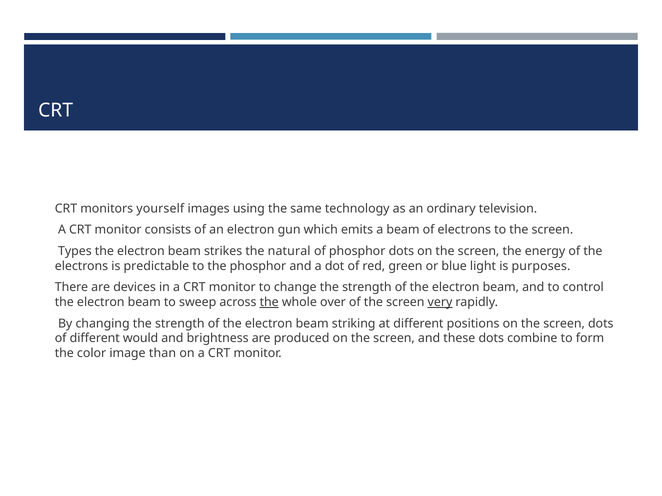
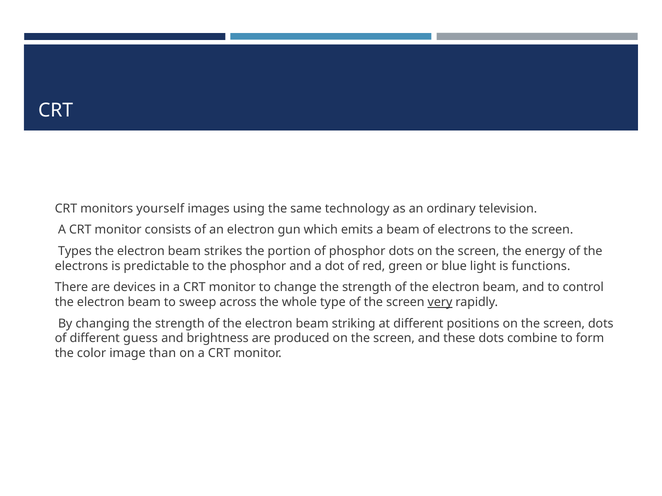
natural: natural -> portion
purposes: purposes -> functions
the at (269, 302) underline: present -> none
over: over -> type
would: would -> guess
